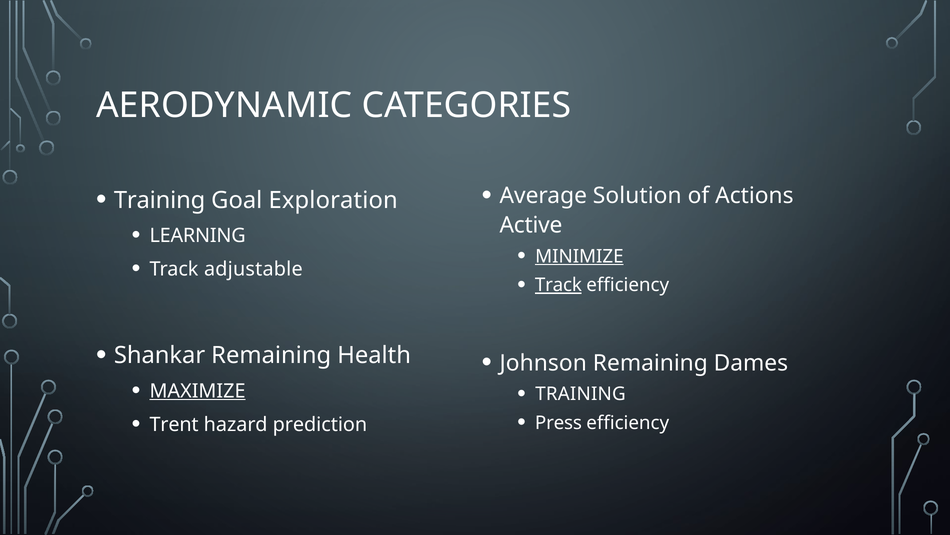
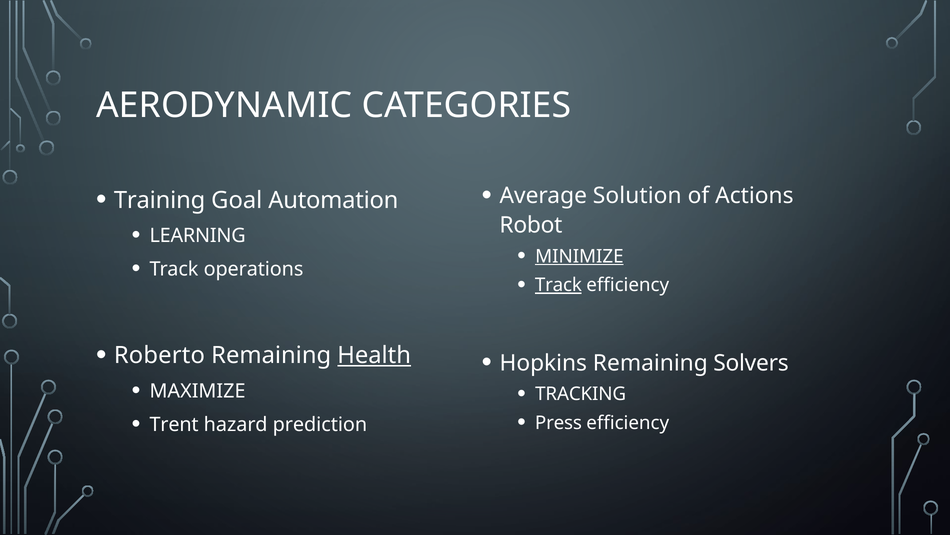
Exploration: Exploration -> Automation
Active: Active -> Robot
adjustable: adjustable -> operations
Shankar: Shankar -> Roberto
Health underline: none -> present
Johnson: Johnson -> Hopkins
Dames: Dames -> Solvers
MAXIMIZE underline: present -> none
TRAINING at (580, 394): TRAINING -> TRACKING
